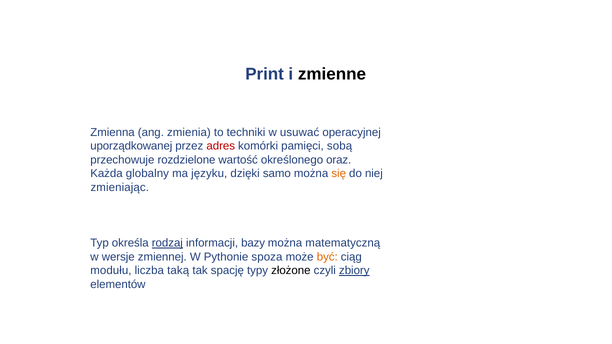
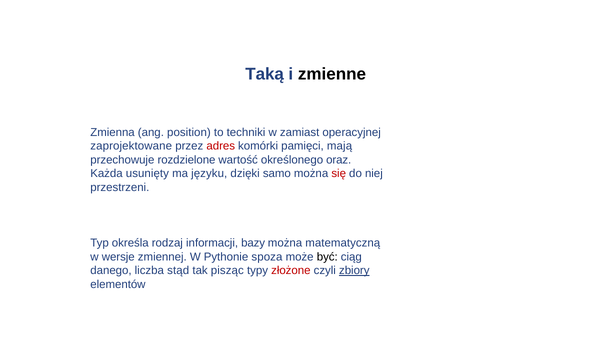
Print: Print -> Taką
zmienia: zmienia -> position
usuwać: usuwać -> zamiast
uporządkowanej: uporządkowanej -> zaprojektowane
sobą: sobą -> mają
globalny: globalny -> usunięty
się colour: orange -> red
zmieniając: zmieniając -> przestrzeni
rodzaj underline: present -> none
być colour: orange -> black
modułu: modułu -> danego
taką: taką -> stąd
spację: spację -> pisząc
złożone colour: black -> red
